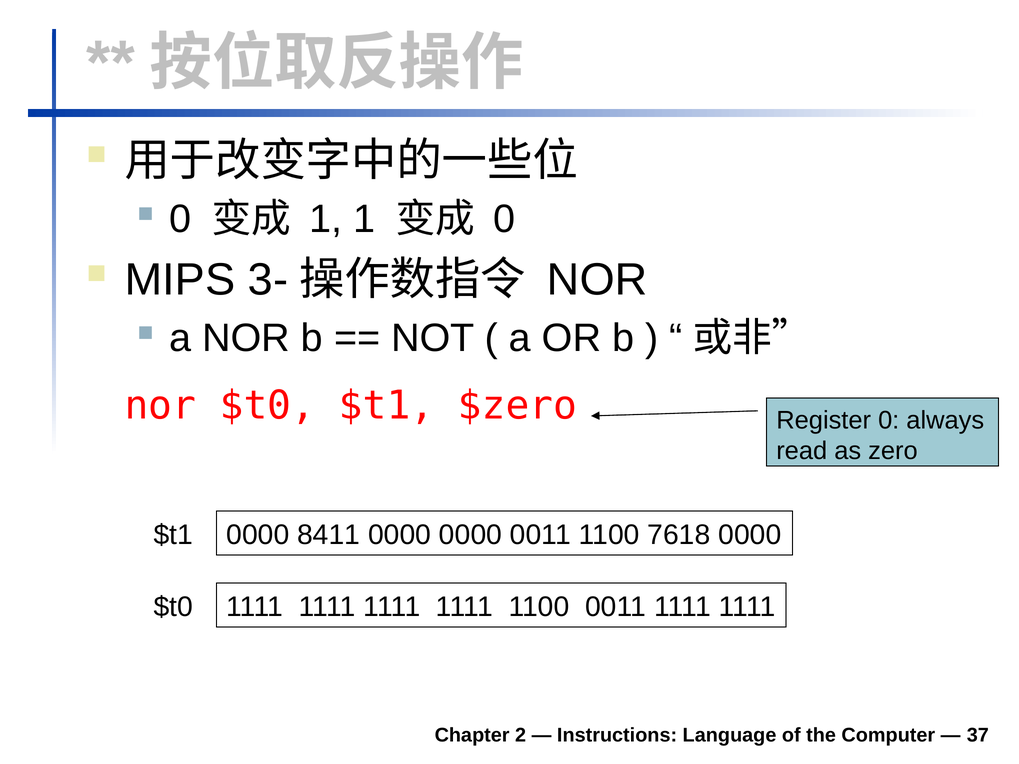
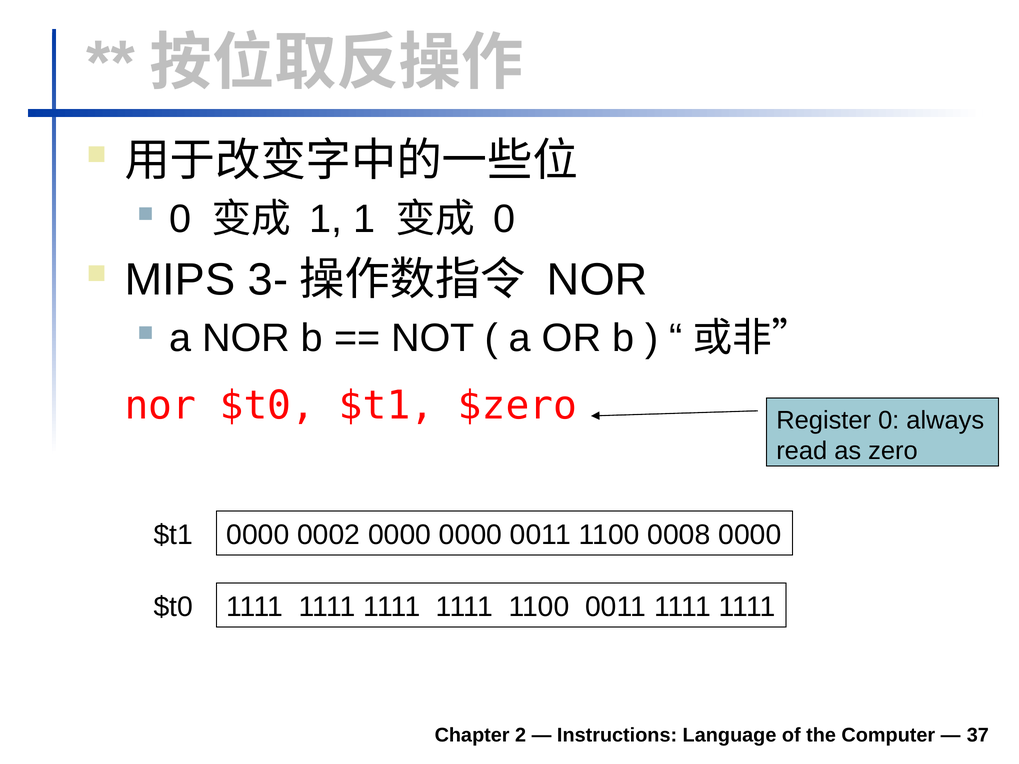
8411: 8411 -> 0002
7618: 7618 -> 0008
